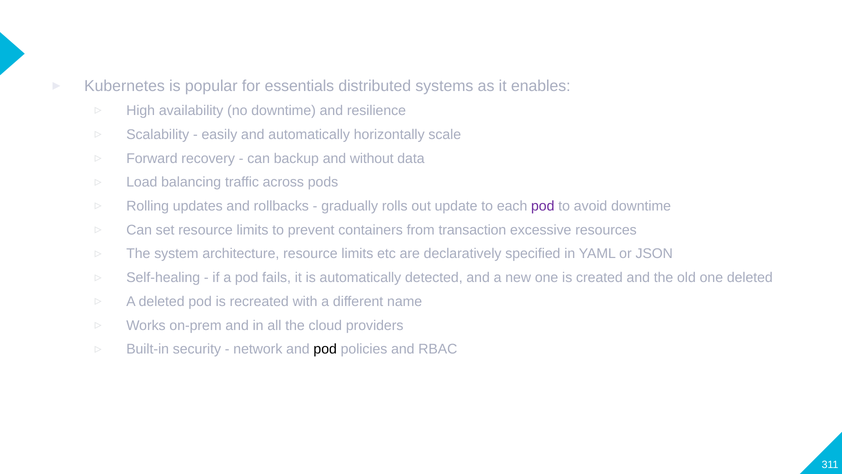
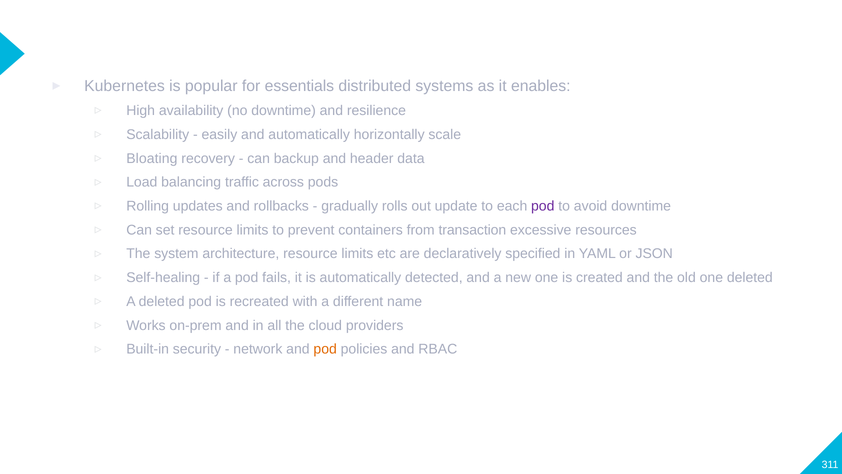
Forward: Forward -> Bloating
without: without -> header
pod at (325, 349) colour: black -> orange
